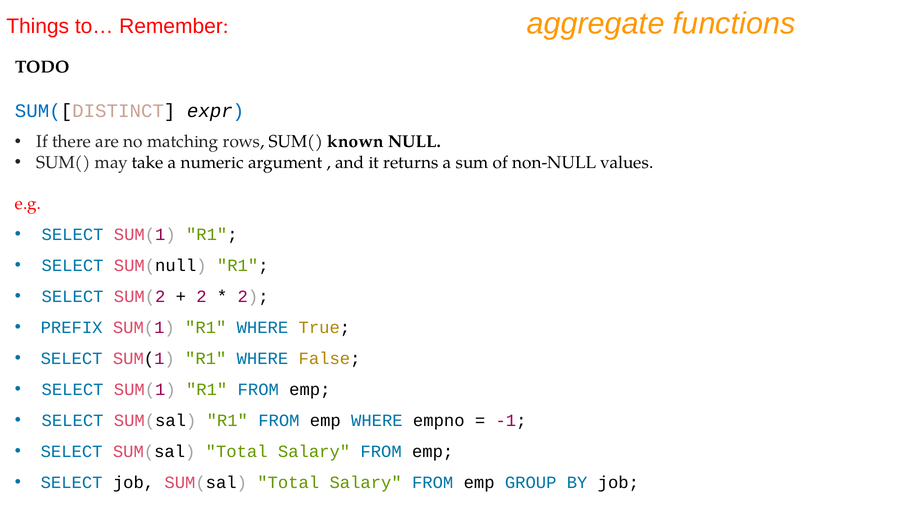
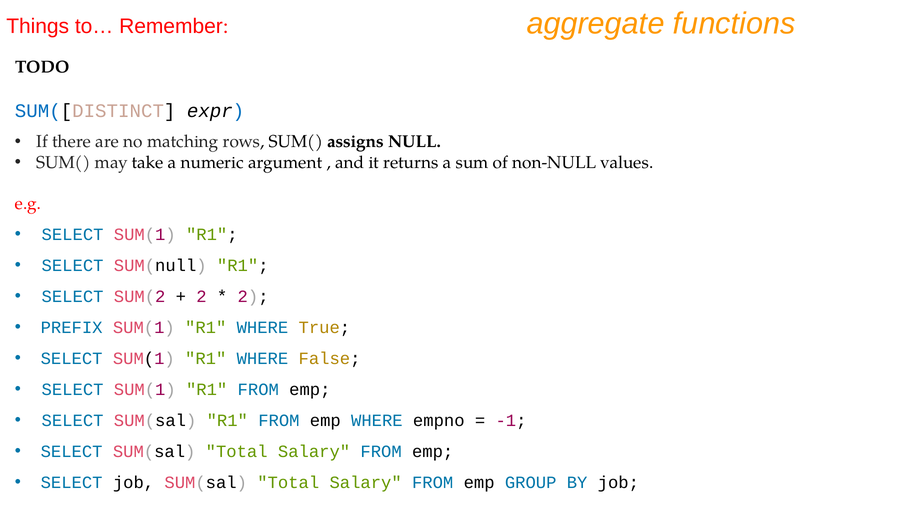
known: known -> assigns
